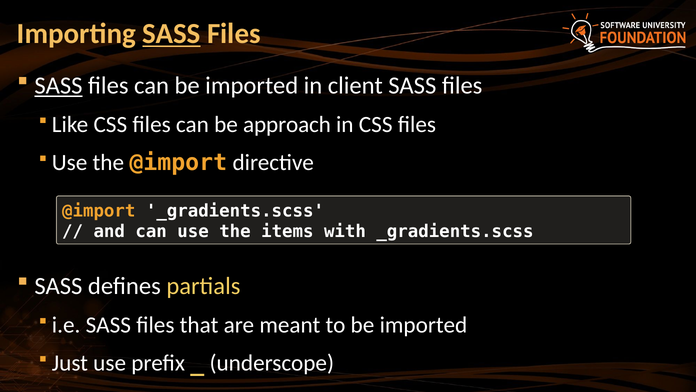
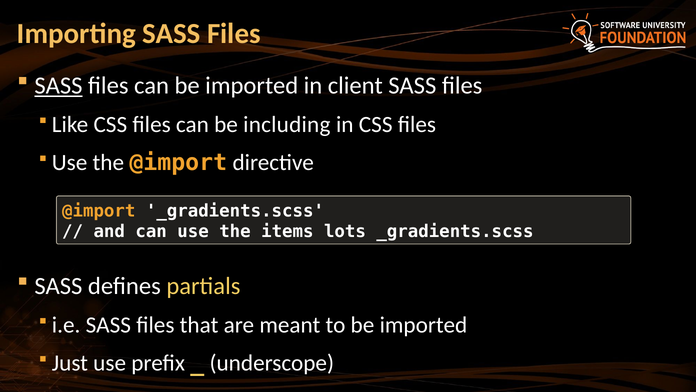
SASS at (172, 34) underline: present -> none
approach: approach -> including
with: with -> lots
